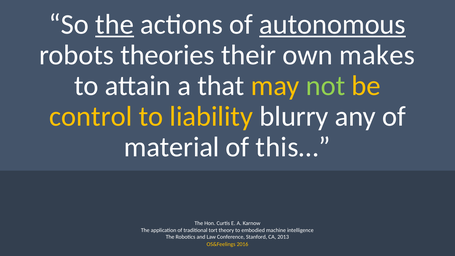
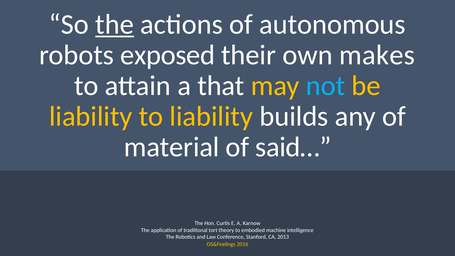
autonomous underline: present -> none
theories: theories -> exposed
not colour: light green -> light blue
control at (91, 116): control -> liability
blurry: blurry -> builds
this…: this… -> said…
